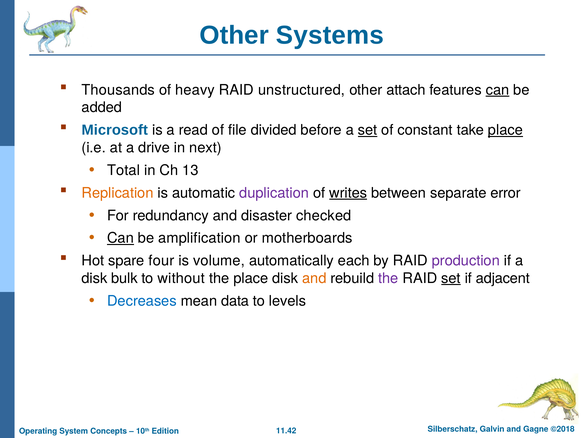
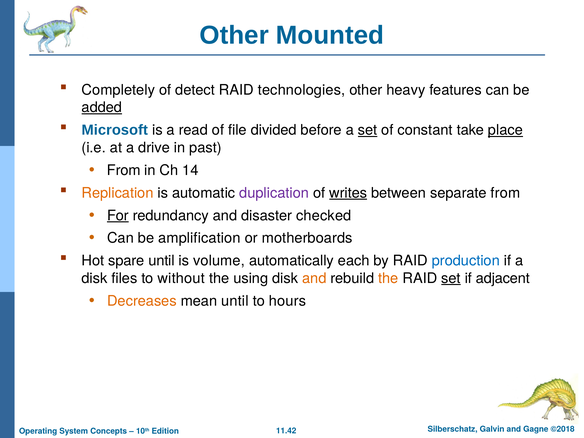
Systems: Systems -> Mounted
Thousands: Thousands -> Completely
heavy: heavy -> detect
unstructured: unstructured -> technologies
attach: attach -> heavy
can at (498, 90) underline: present -> none
added underline: none -> present
next: next -> past
Total at (124, 170): Total -> From
13: 13 -> 14
separate error: error -> from
For underline: none -> present
Can at (120, 238) underline: present -> none
spare four: four -> until
production colour: purple -> blue
bulk: bulk -> files
the place: place -> using
the at (388, 278) colour: purple -> orange
Decreases colour: blue -> orange
mean data: data -> until
levels: levels -> hours
